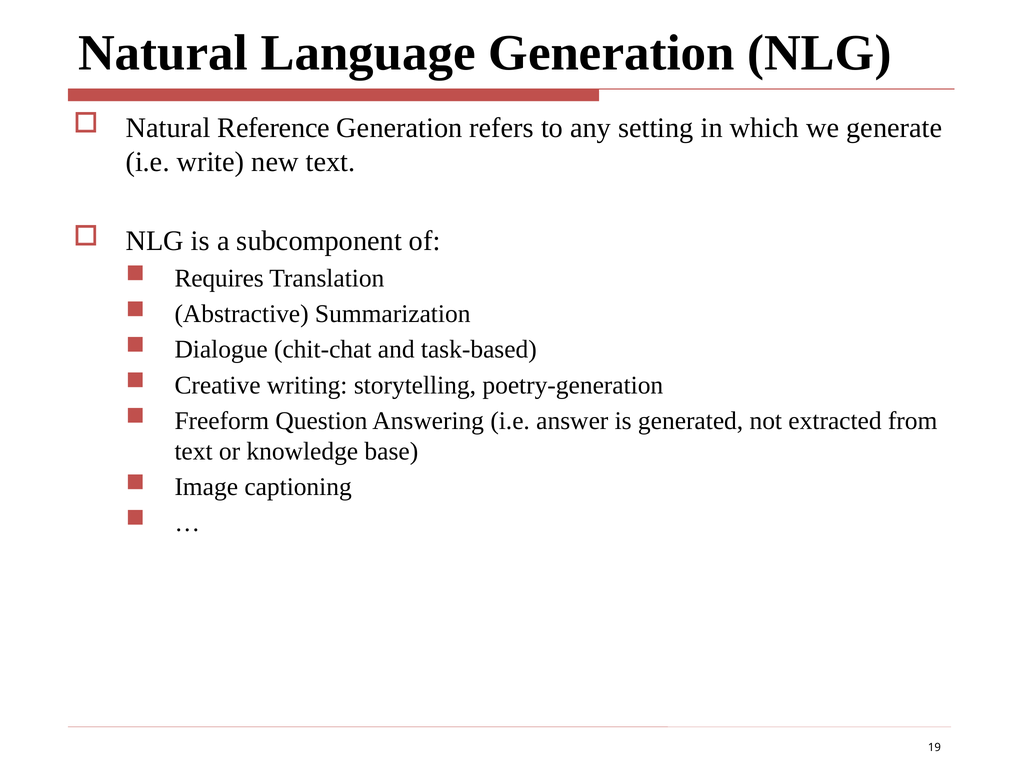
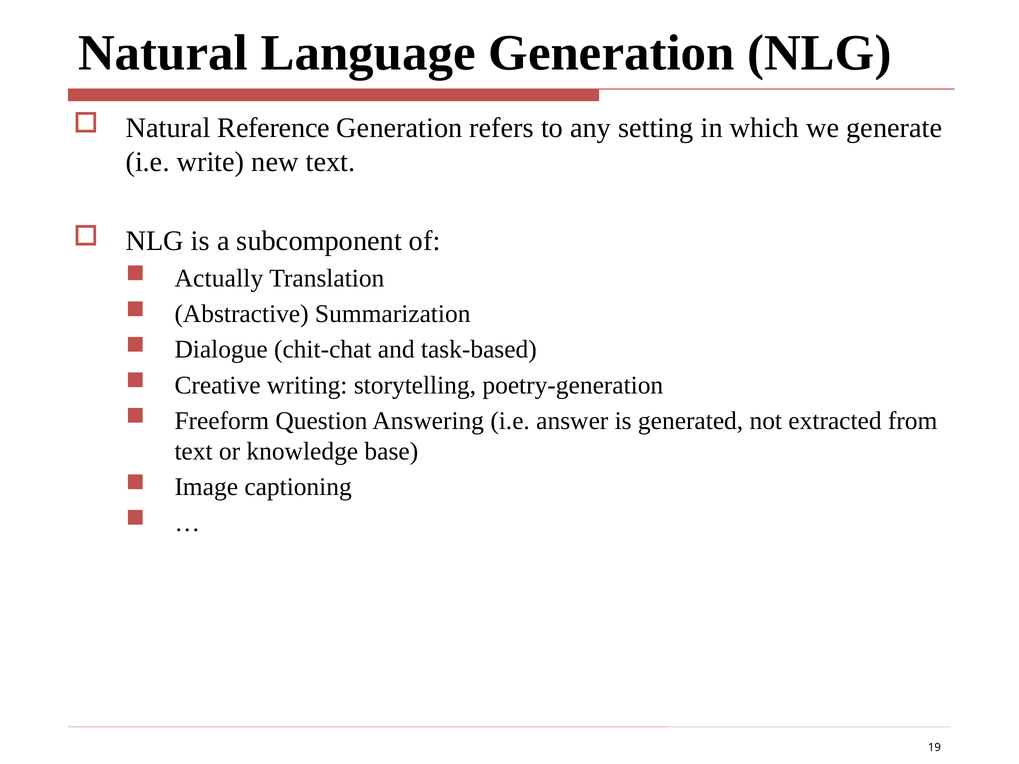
Requires: Requires -> Actually
